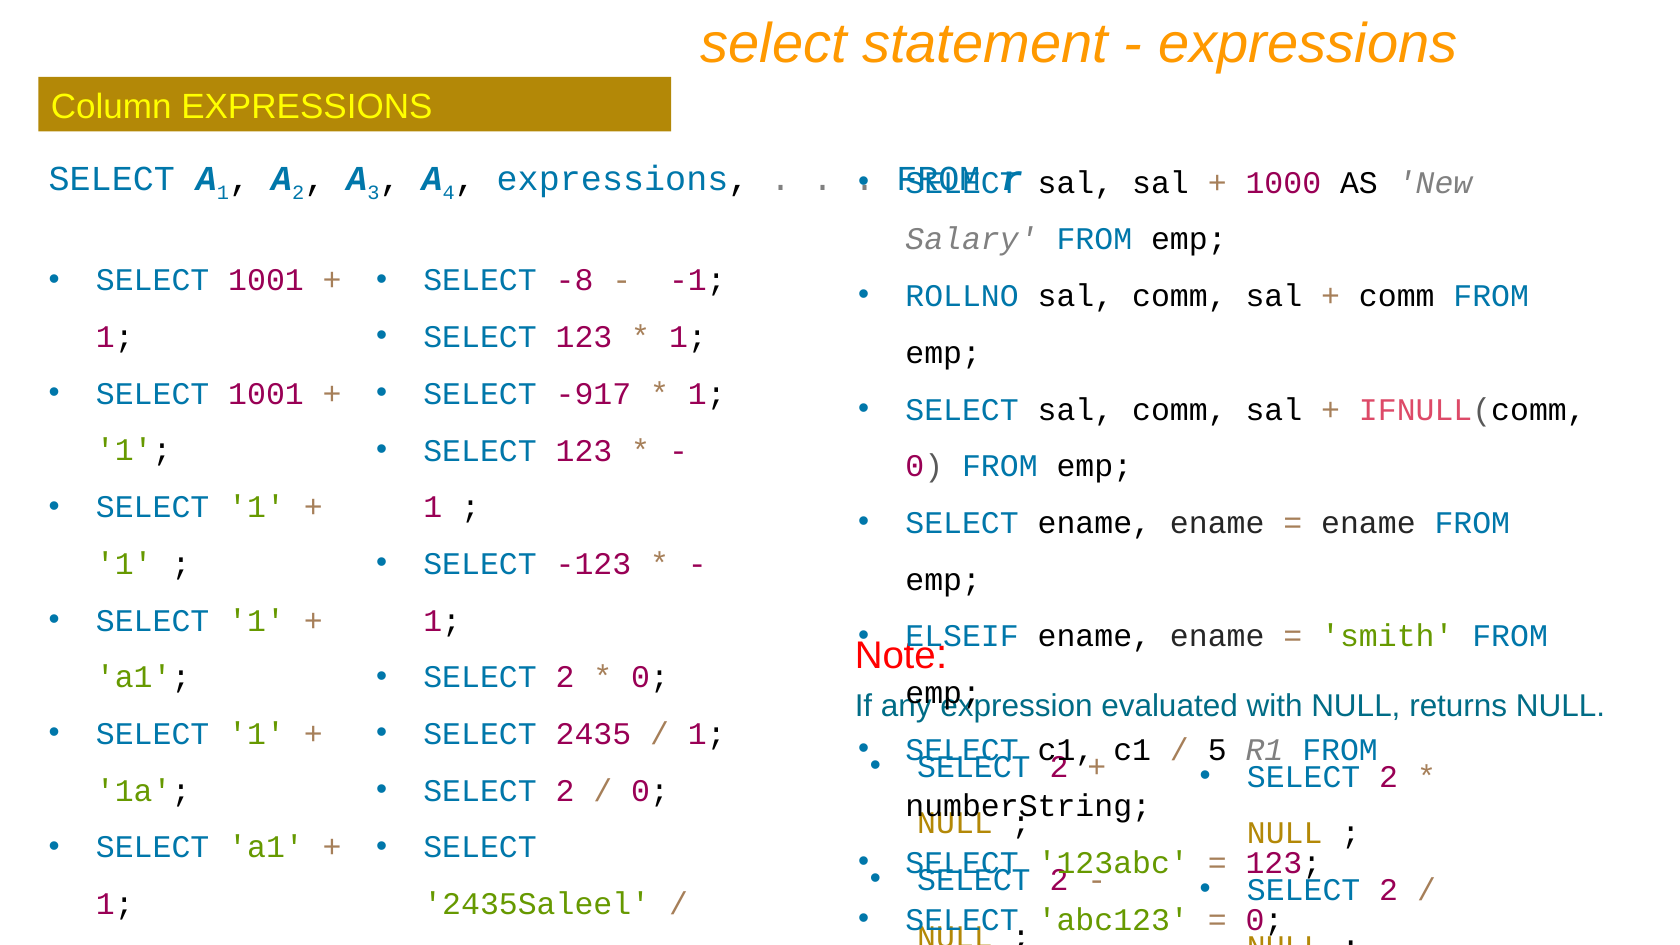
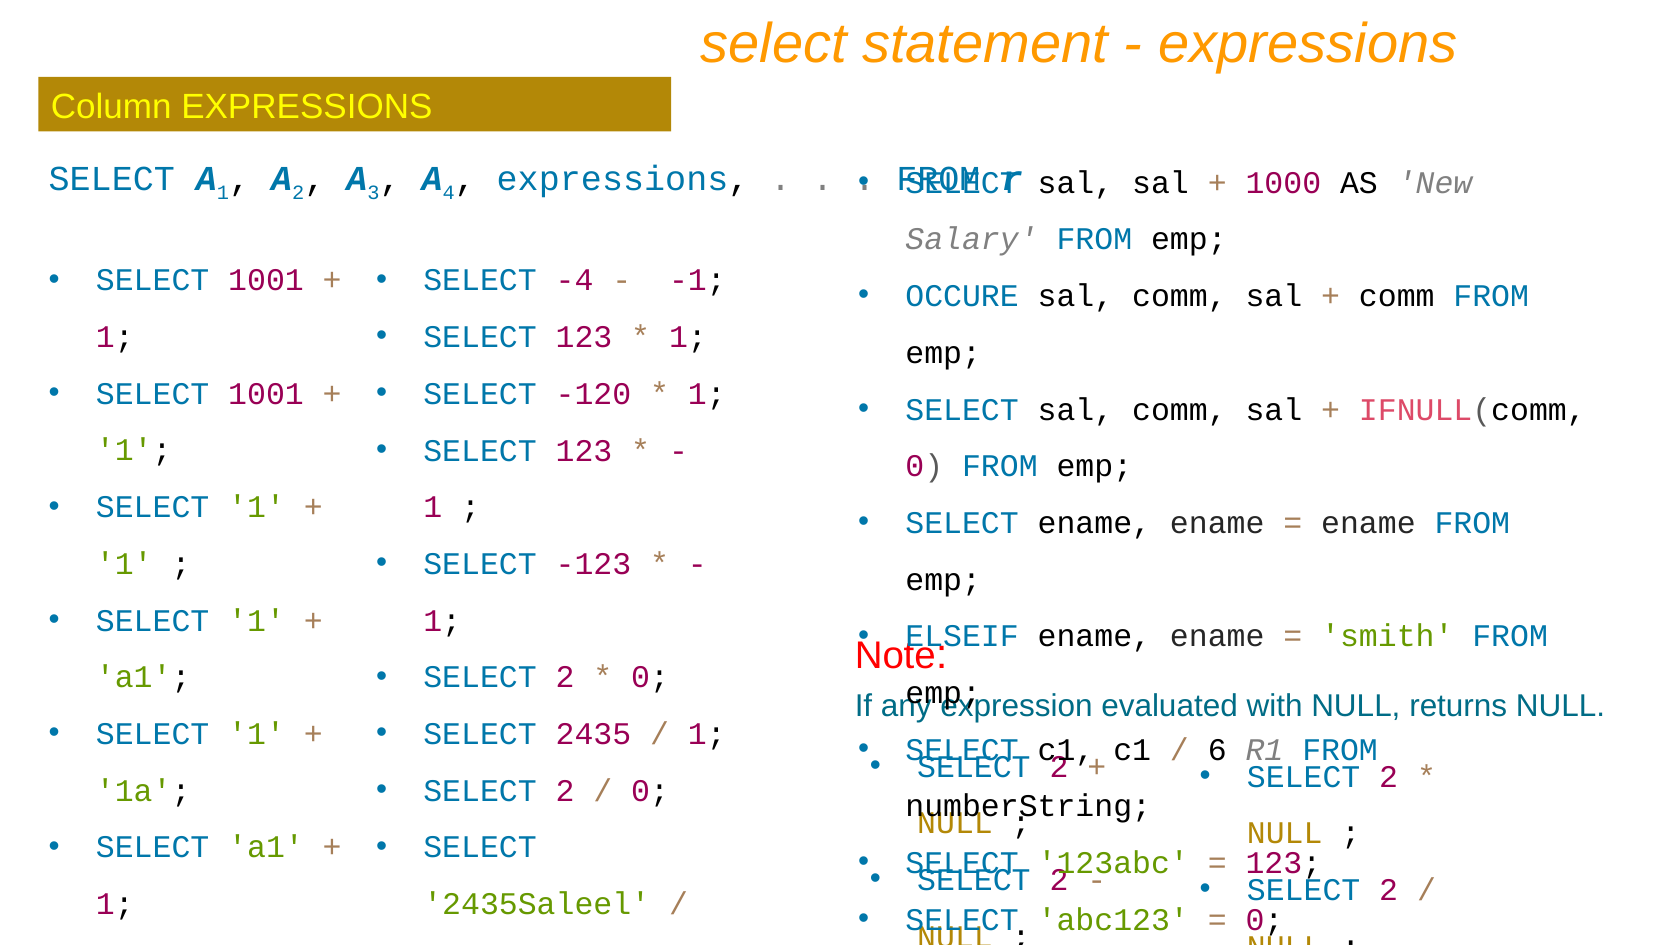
-8: -8 -> -4
ROLLNO: ROLLNO -> OCCURE
-917: -917 -> -120
5: 5 -> 6
